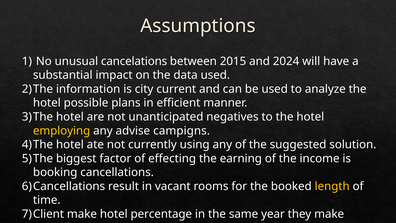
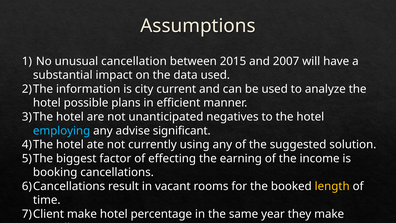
cancelations: cancelations -> cancellation
2024: 2024 -> 2007
employing colour: yellow -> light blue
campigns: campigns -> significant
